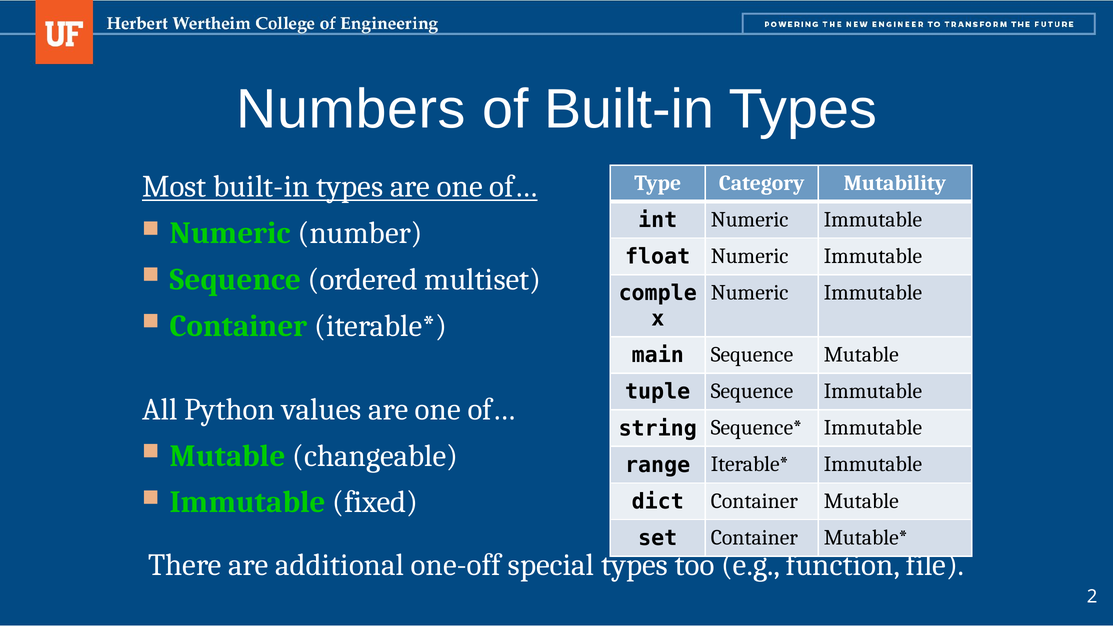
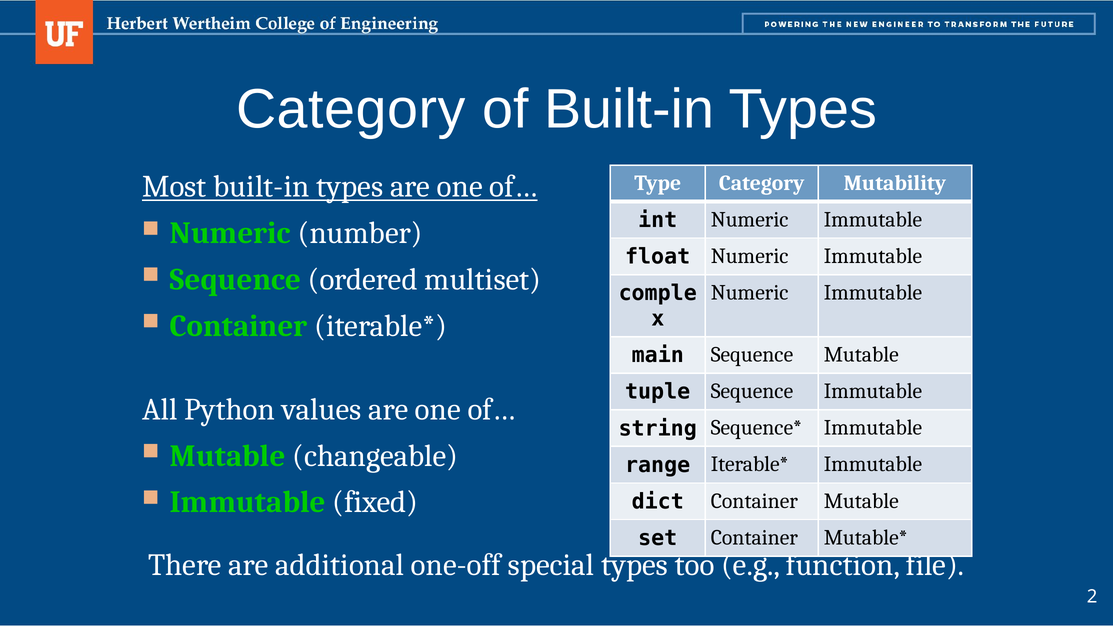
Numbers at (351, 109): Numbers -> Category
